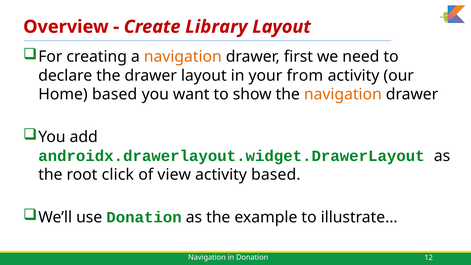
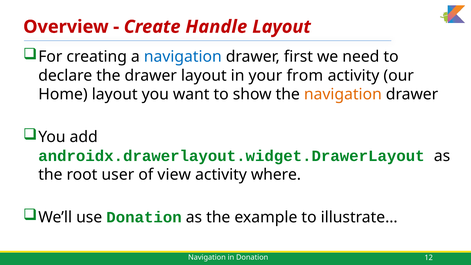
Library: Library -> Handle
navigation at (183, 57) colour: orange -> blue
Home based: based -> layout
click: click -> user
activity based: based -> where
